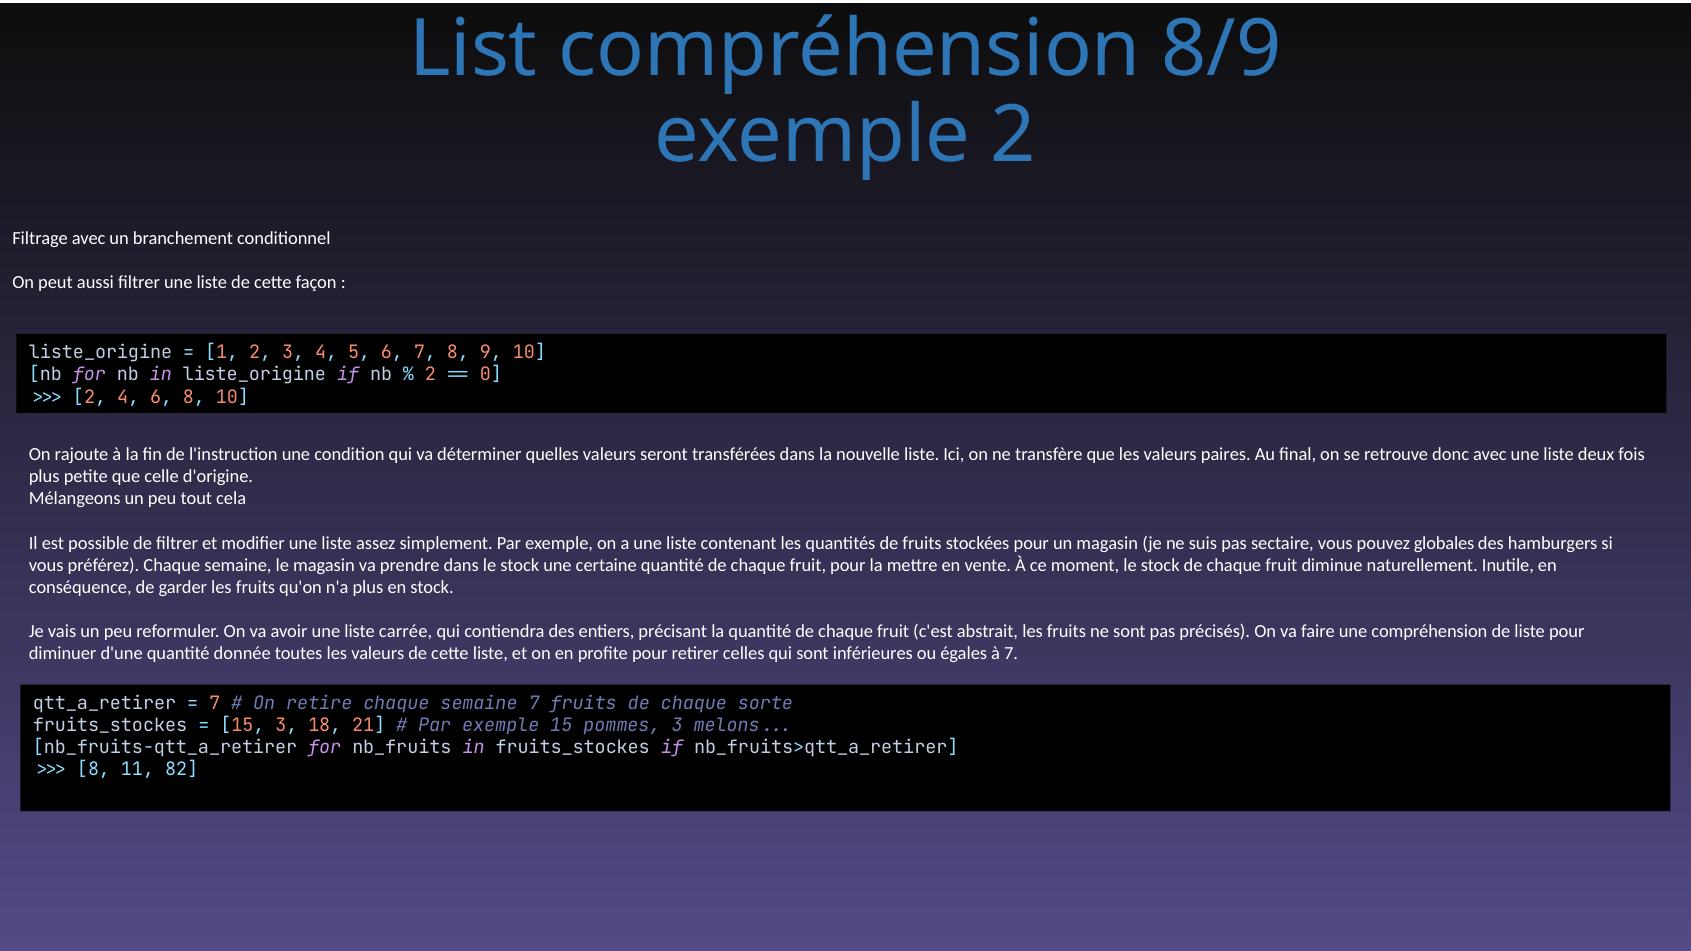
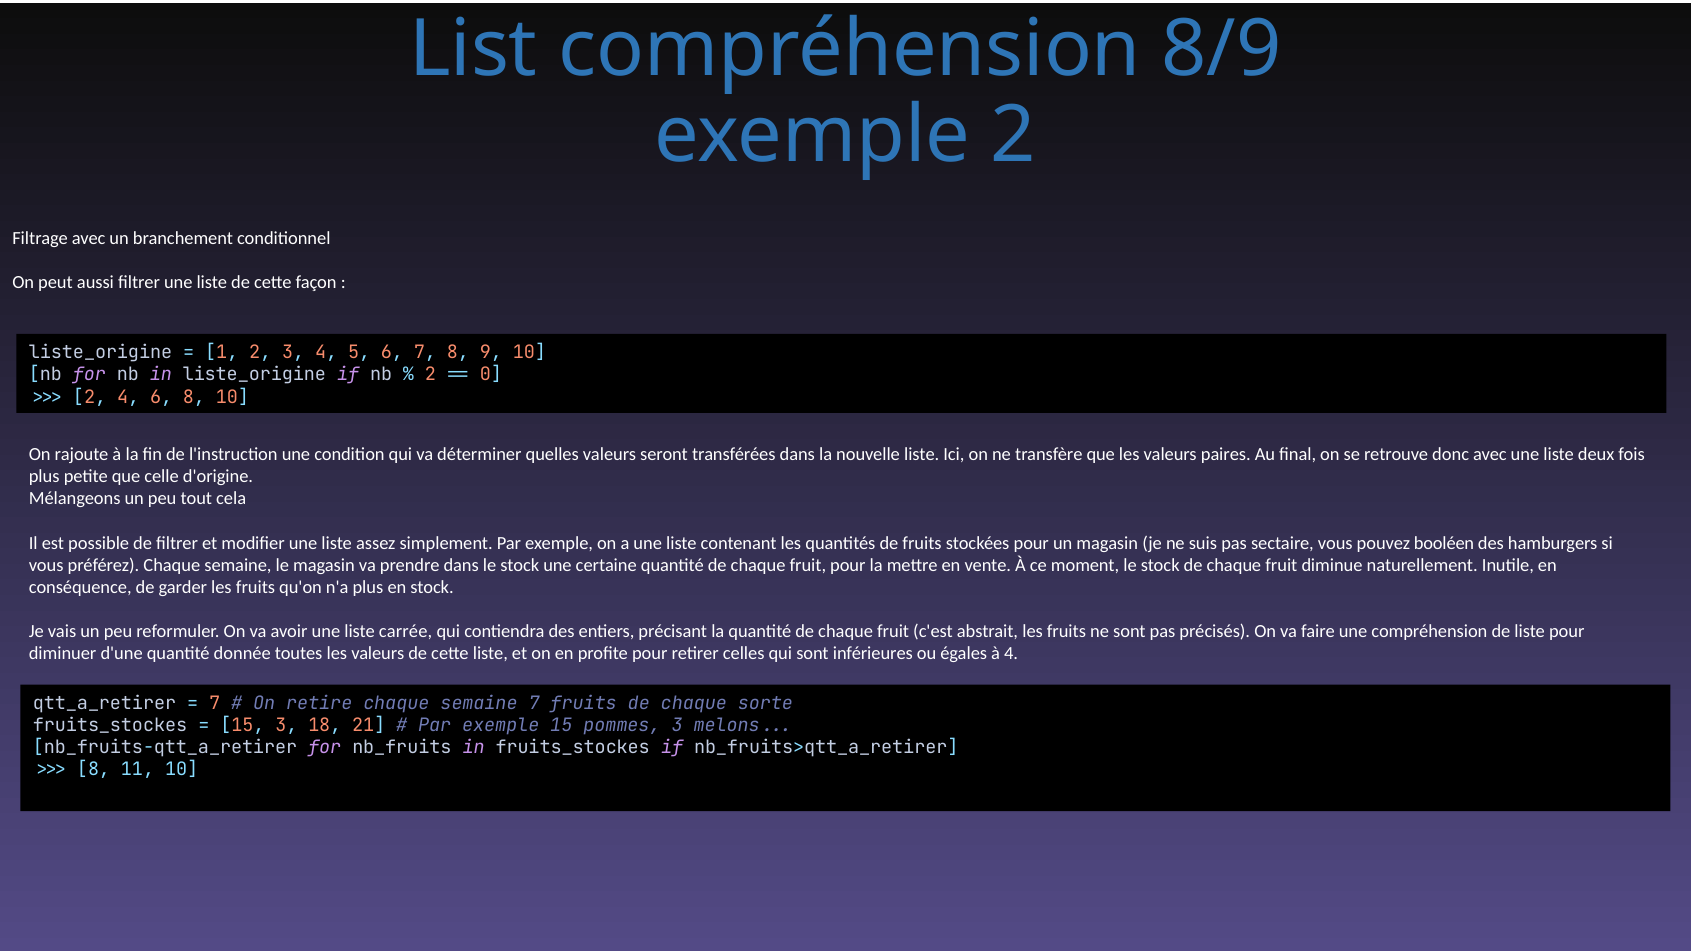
globales: globales -> booléen
à 7: 7 -> 4
11 82: 82 -> 10
